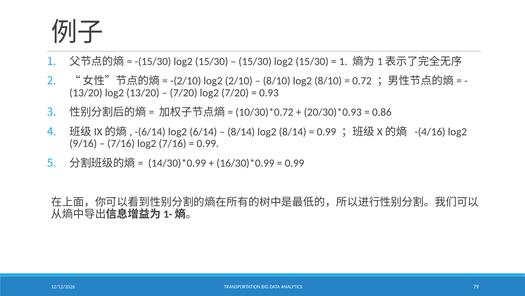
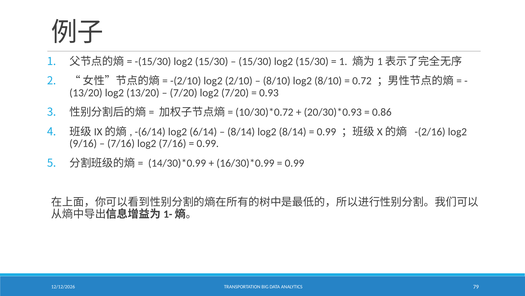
-(4/16: -(4/16 -> -(2/16
